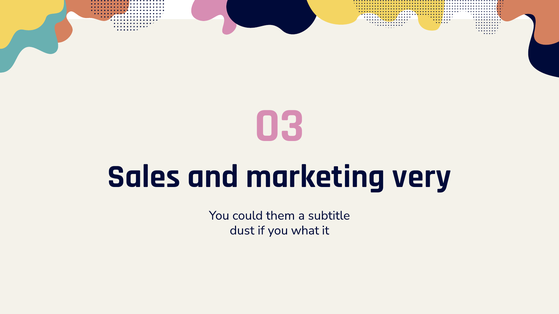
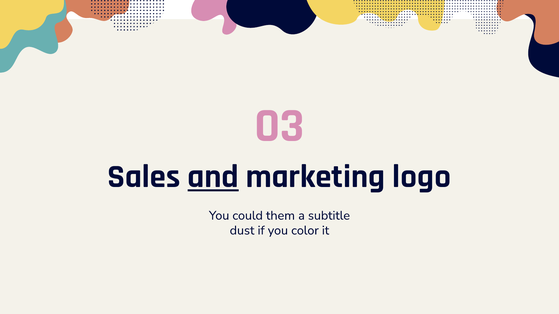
and underline: none -> present
very: very -> logo
what: what -> color
